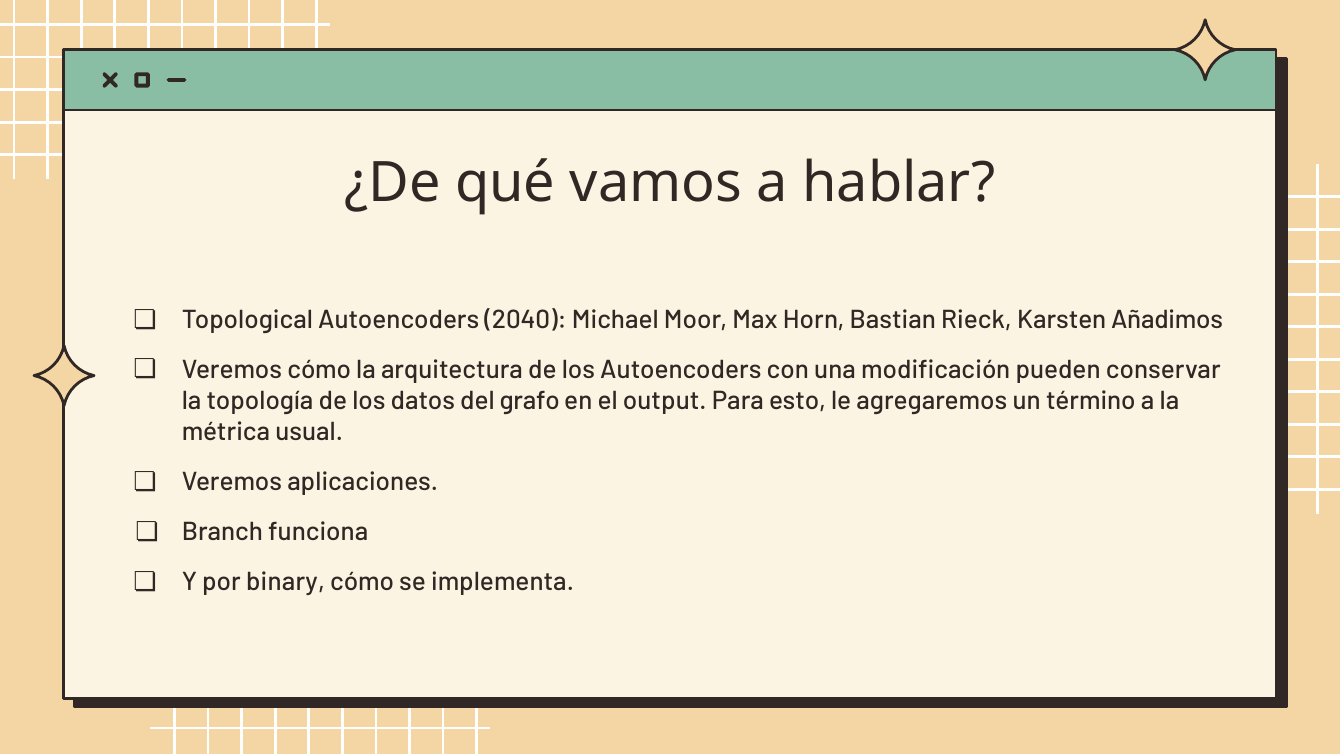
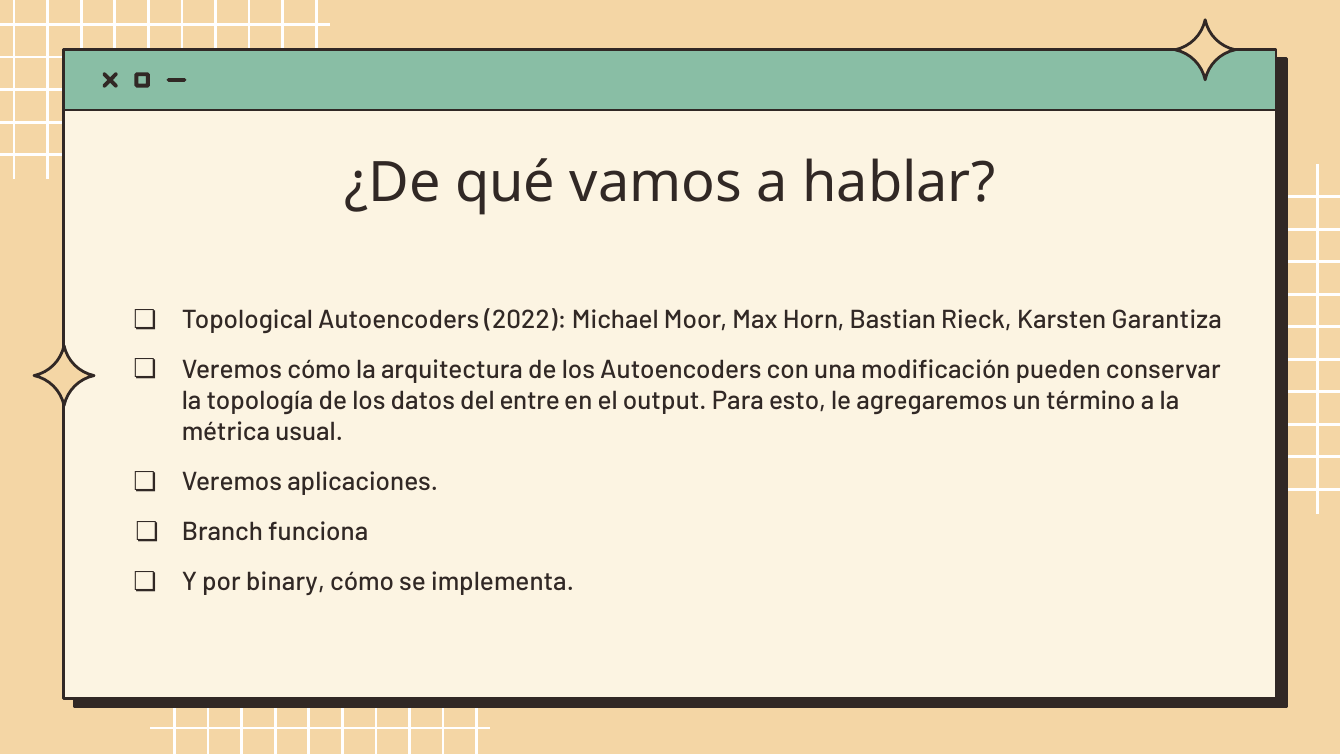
2040: 2040 -> 2022
Añadimos: Añadimos -> Garantiza
grafo: grafo -> entre
